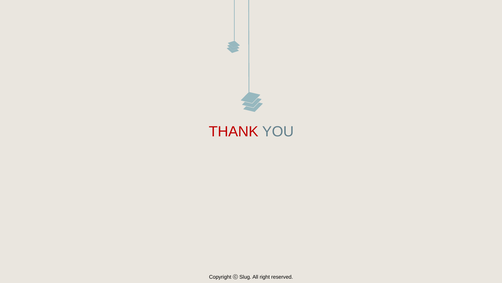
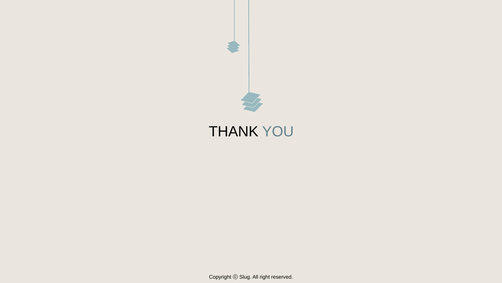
THANK colour: red -> black
